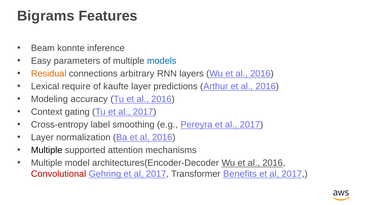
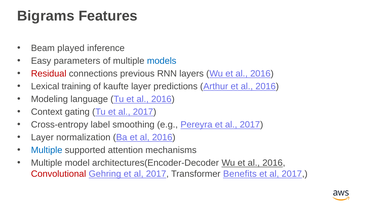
konnte: konnte -> played
Residual colour: orange -> red
arbitrary: arbitrary -> previous
require: require -> training
accuracy: accuracy -> language
Multiple at (47, 150) colour: black -> blue
